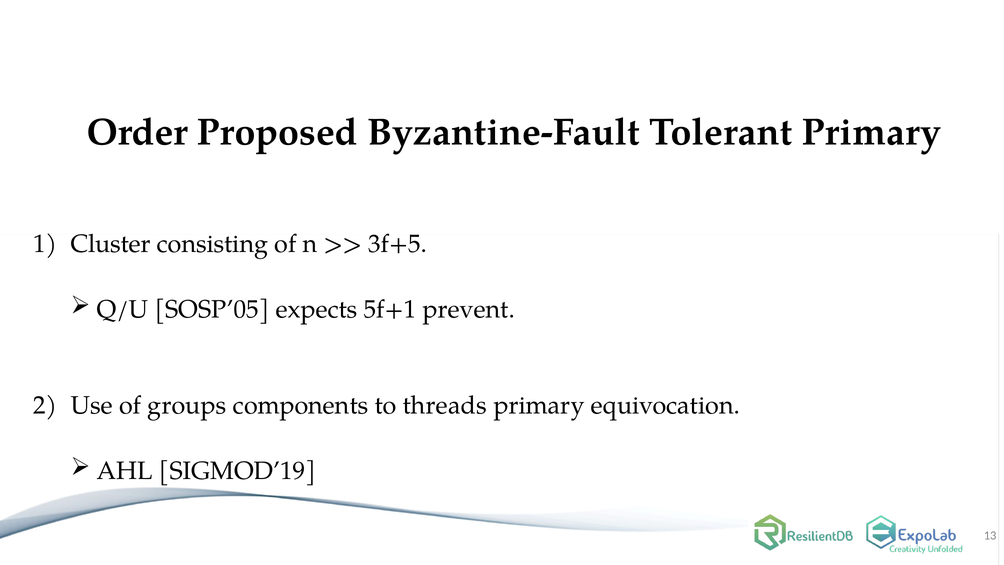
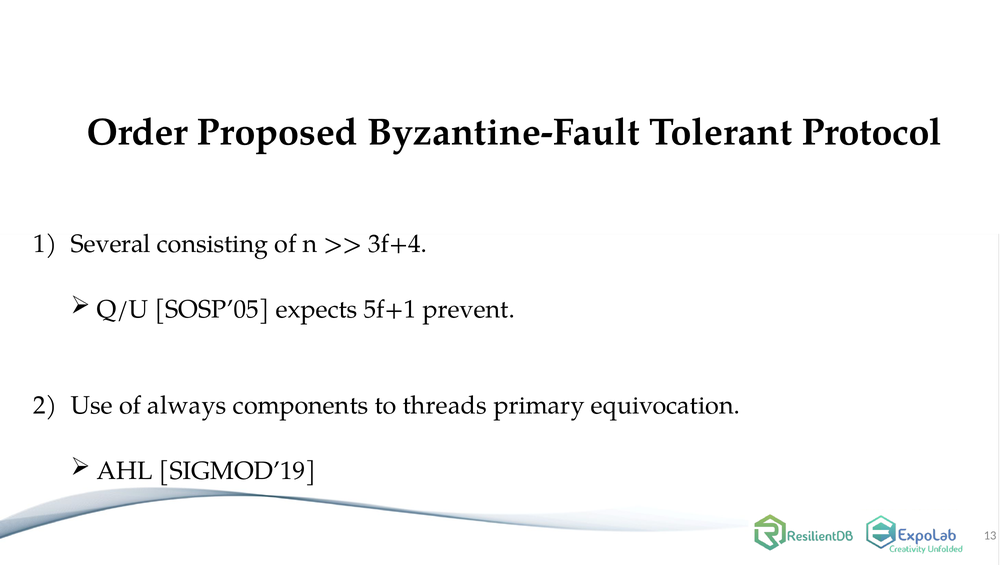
Tolerant Primary: Primary -> Protocol
Cluster: Cluster -> Several
3f+5: 3f+5 -> 3f+4
groups: groups -> always
